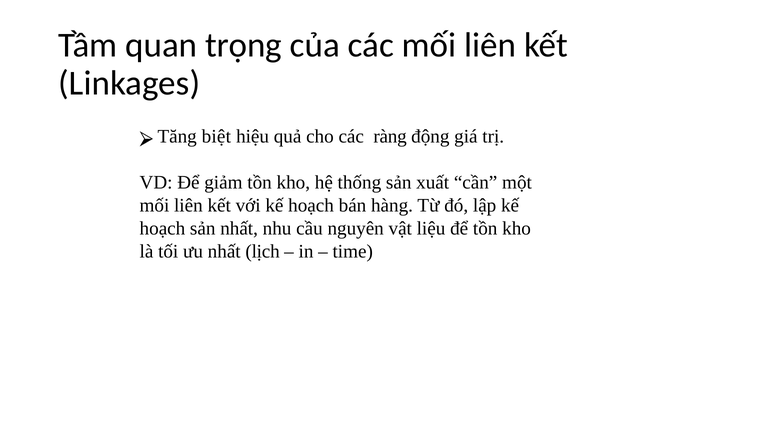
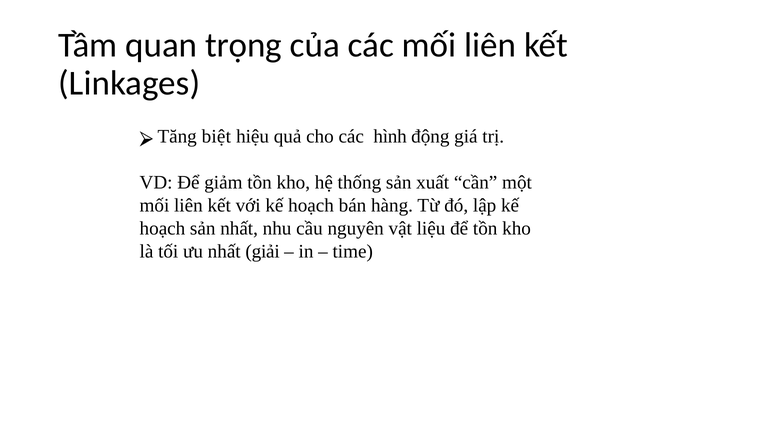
ràng: ràng -> hình
lịch: lịch -> giải
